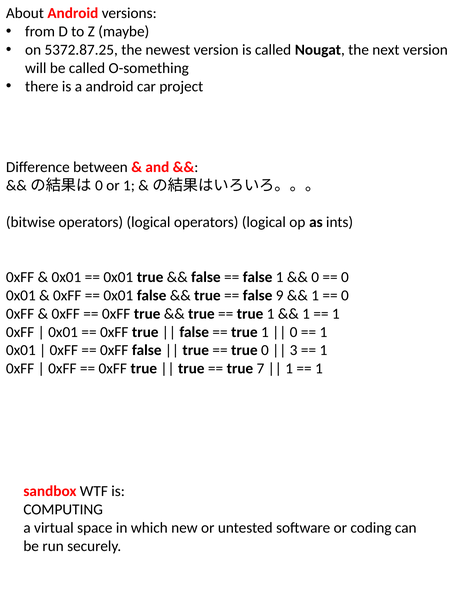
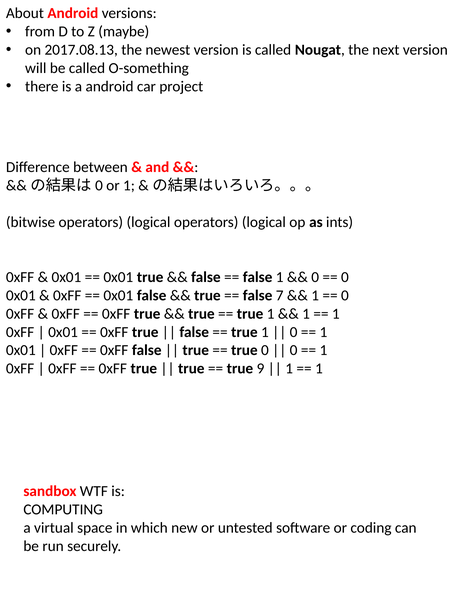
5372.87.25: 5372.87.25 -> 2017.08.13
9: 9 -> 7
3 at (294, 351): 3 -> 0
7: 7 -> 9
